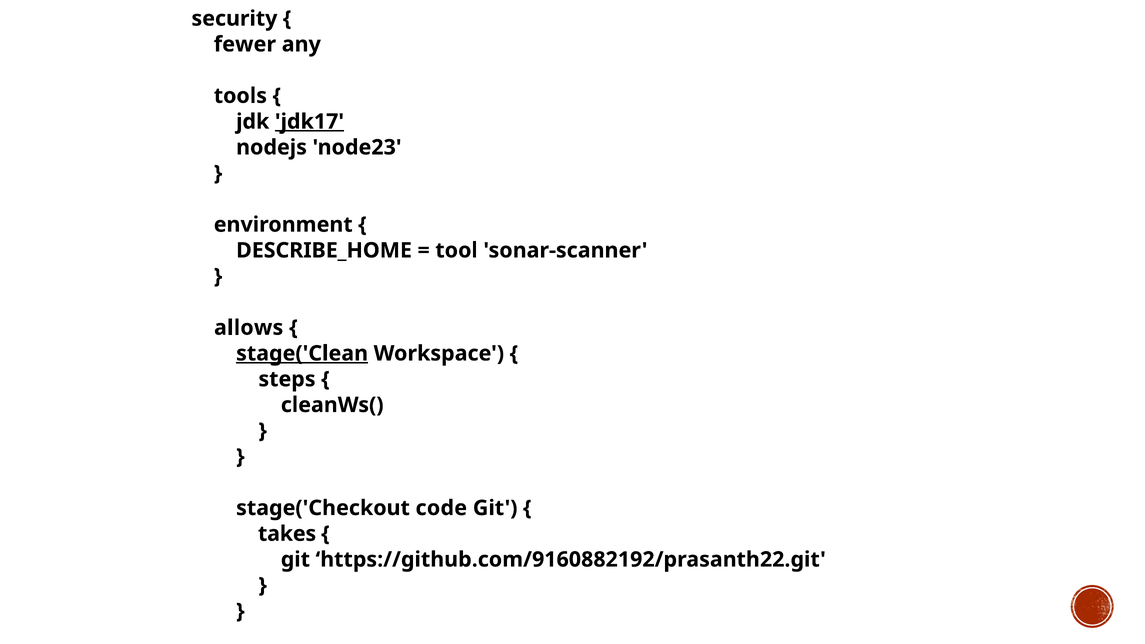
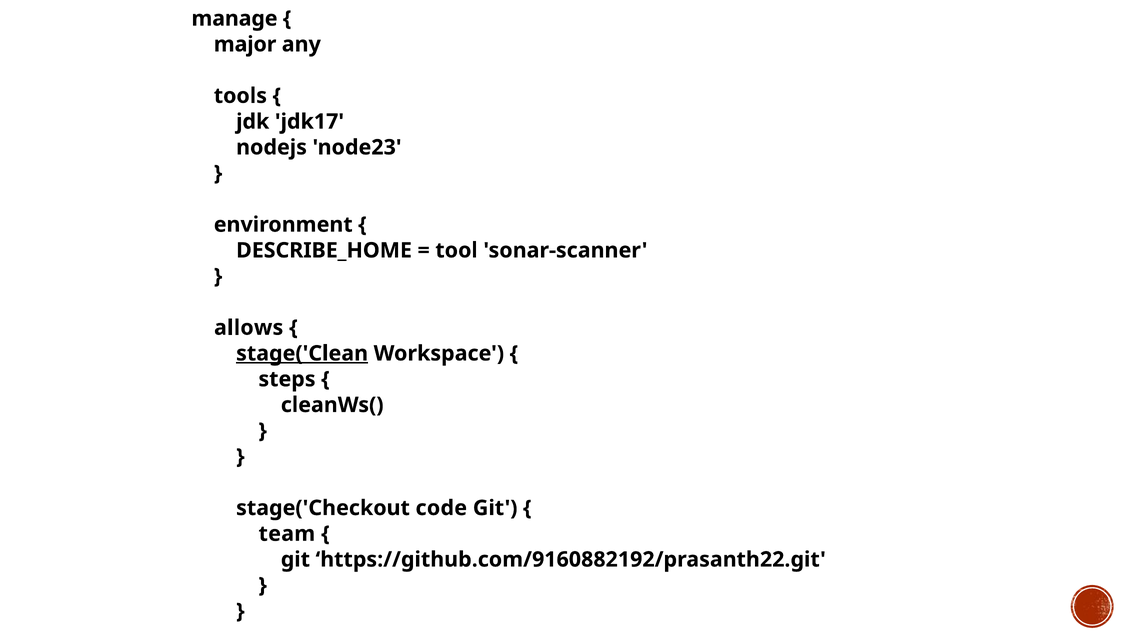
security: security -> manage
fewer: fewer -> major
jdk17 underline: present -> none
takes: takes -> team
